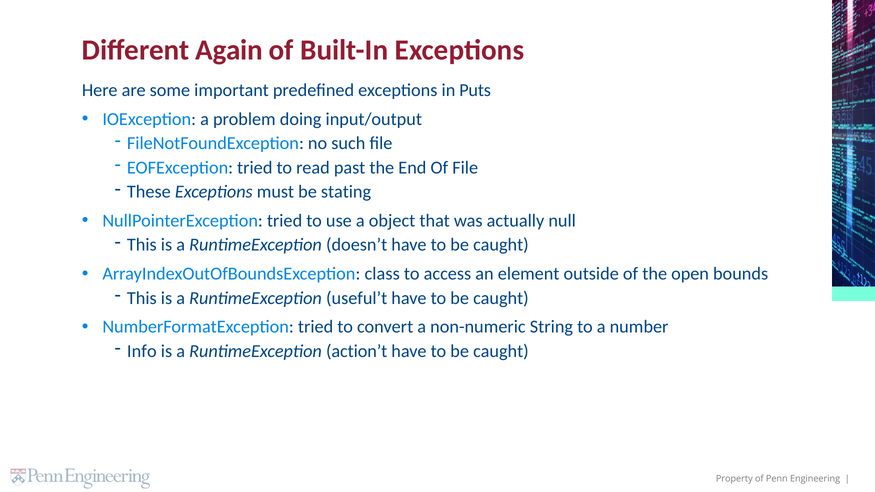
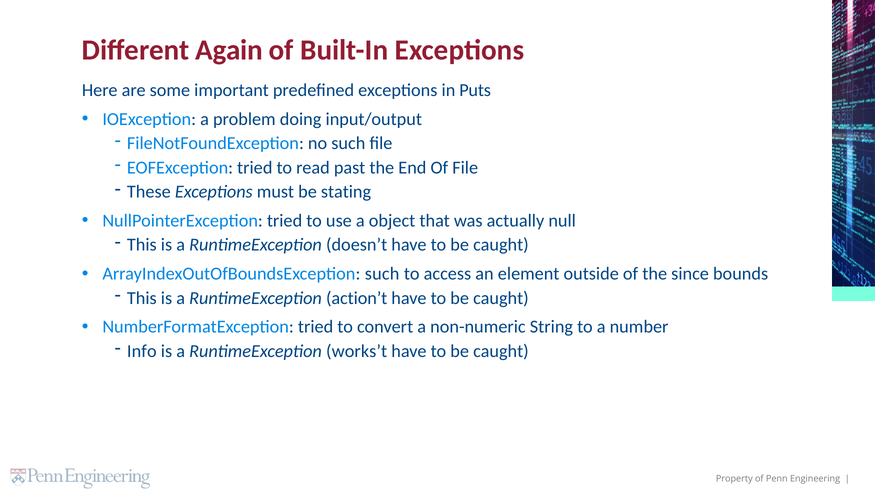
ArrayIndexOutOfBoundsException class: class -> such
open: open -> since
useful’t: useful’t -> action’t
action’t: action’t -> works’t
